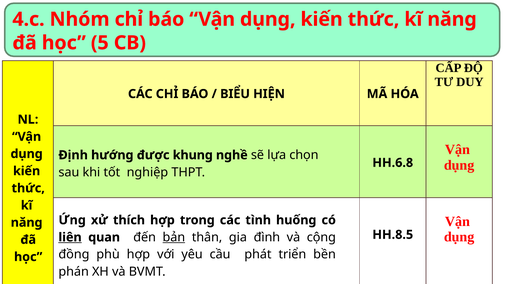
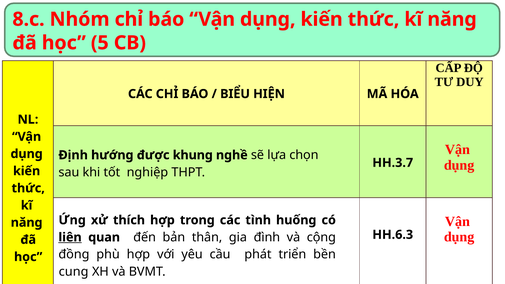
4.c: 4.c -> 8.c
HH.6.8: HH.6.8 -> HH.3.7
HH.8.5: HH.8.5 -> HH.6.3
bản underline: present -> none
phán: phán -> cung
